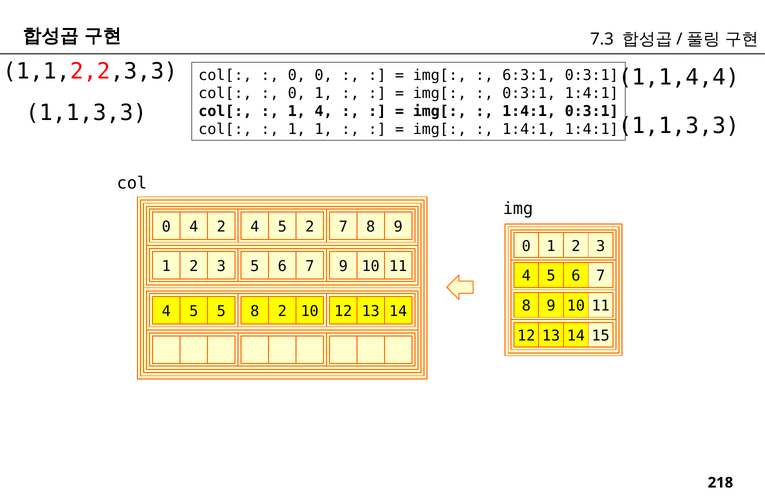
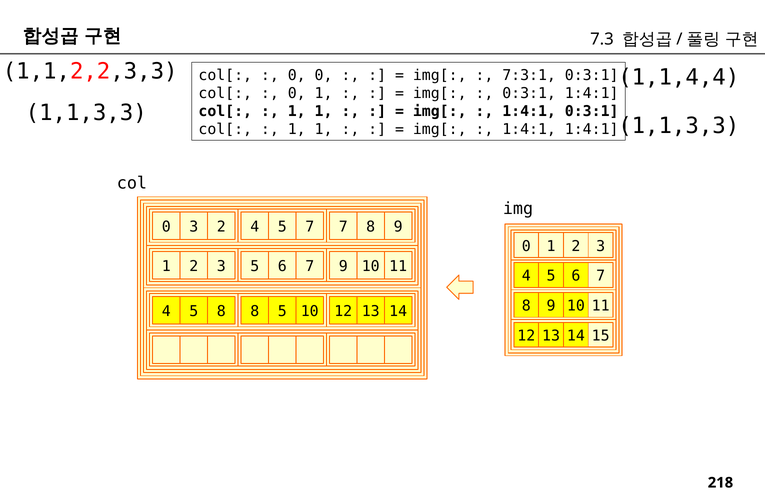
6:3:1: 6:3:1 -> 7:3:1
4 at (324, 111): 4 -> 1
0 4: 4 -> 3
5 2: 2 -> 7
5 5: 5 -> 8
8 2: 2 -> 5
